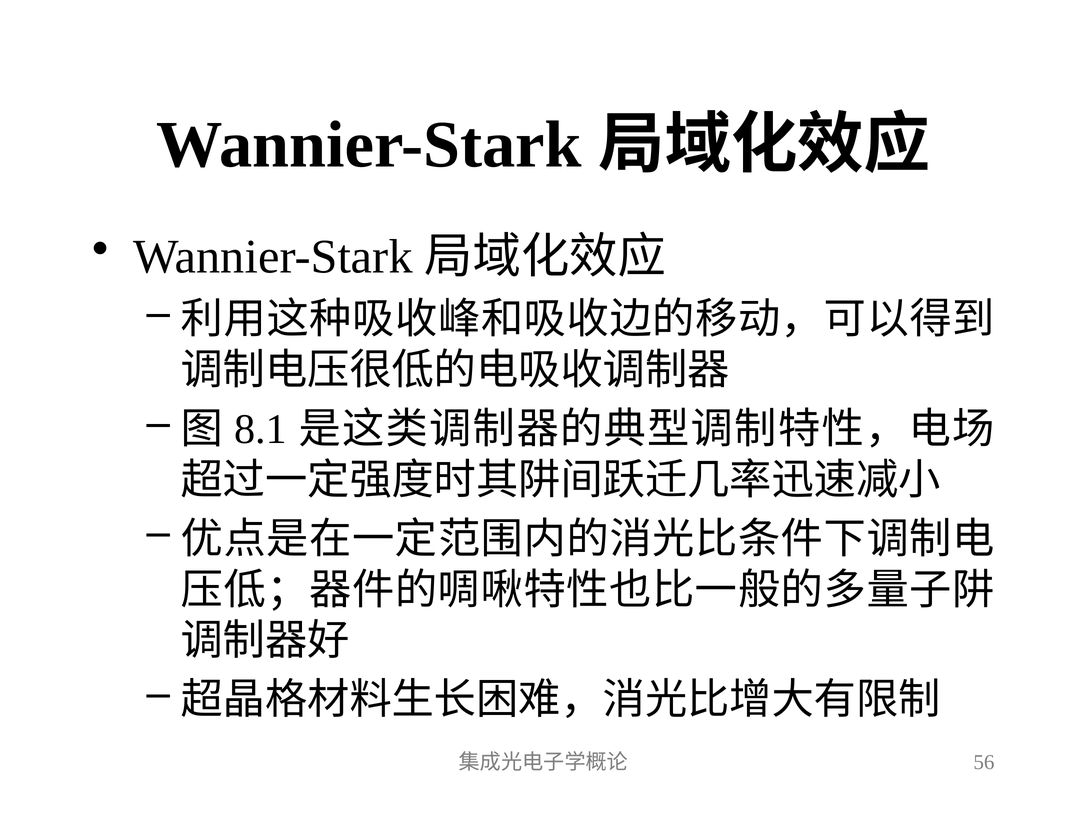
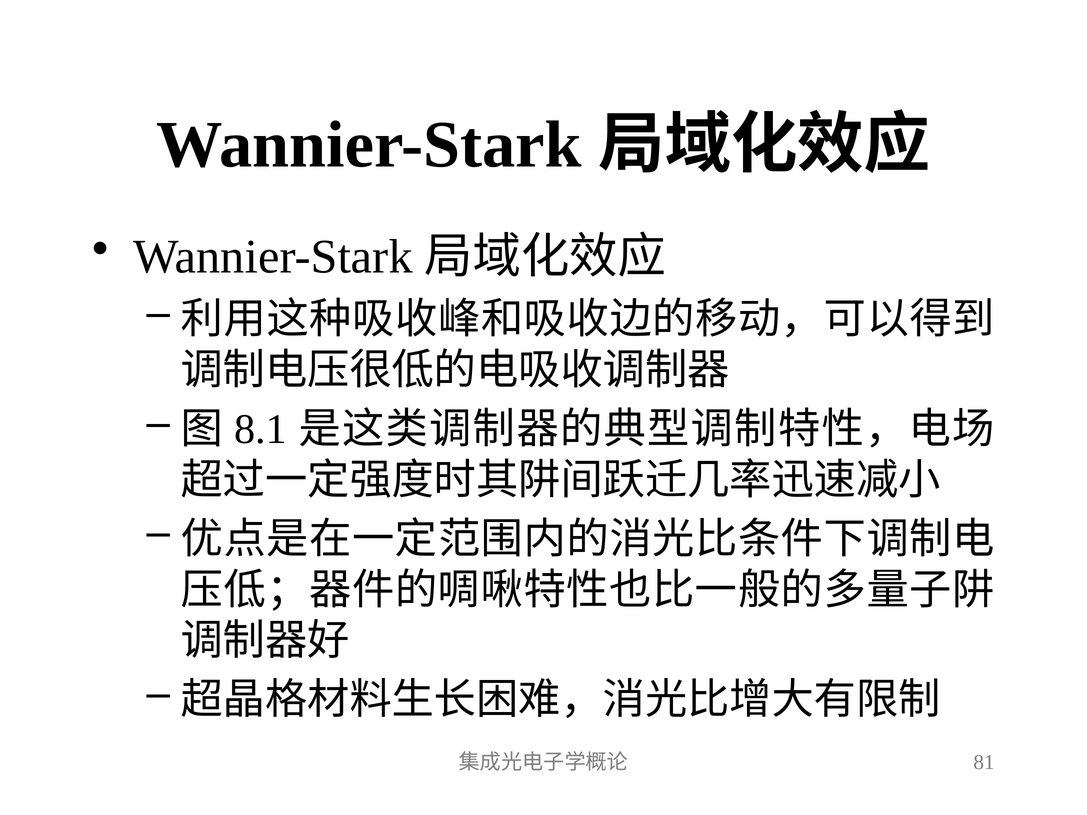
56: 56 -> 81
